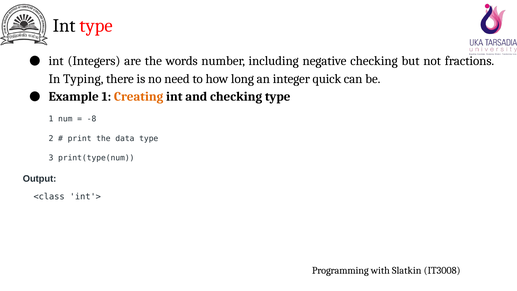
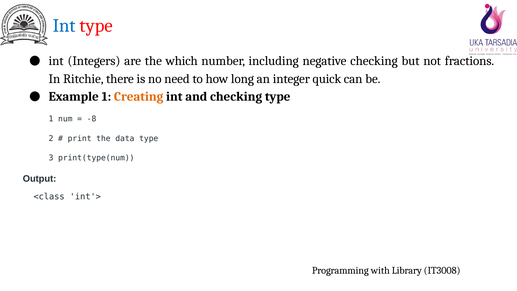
Int at (64, 26) colour: black -> blue
words: words -> which
Typing: Typing -> Ritchie
Slatkin: Slatkin -> Library
